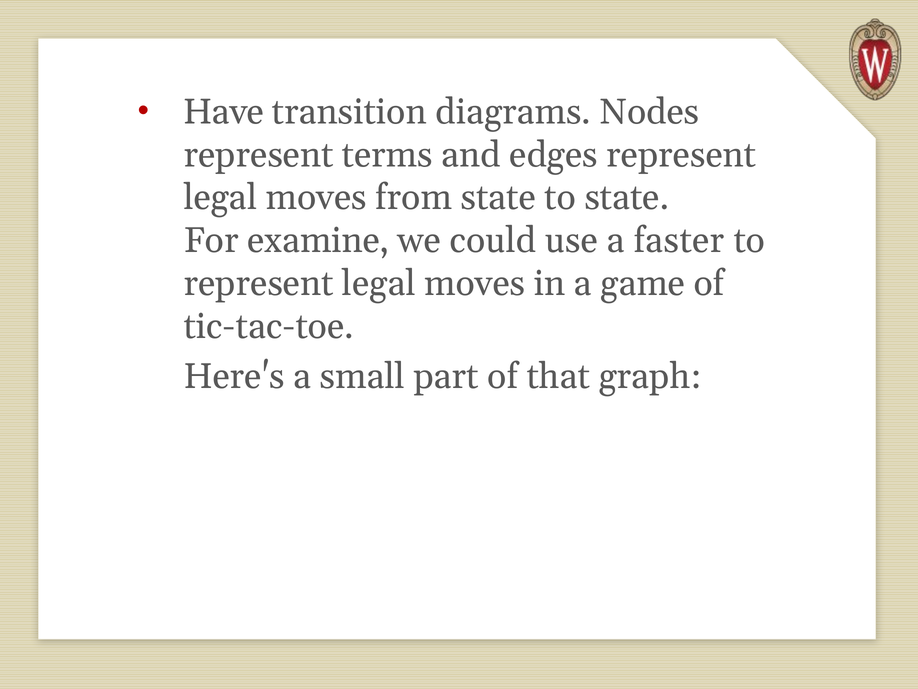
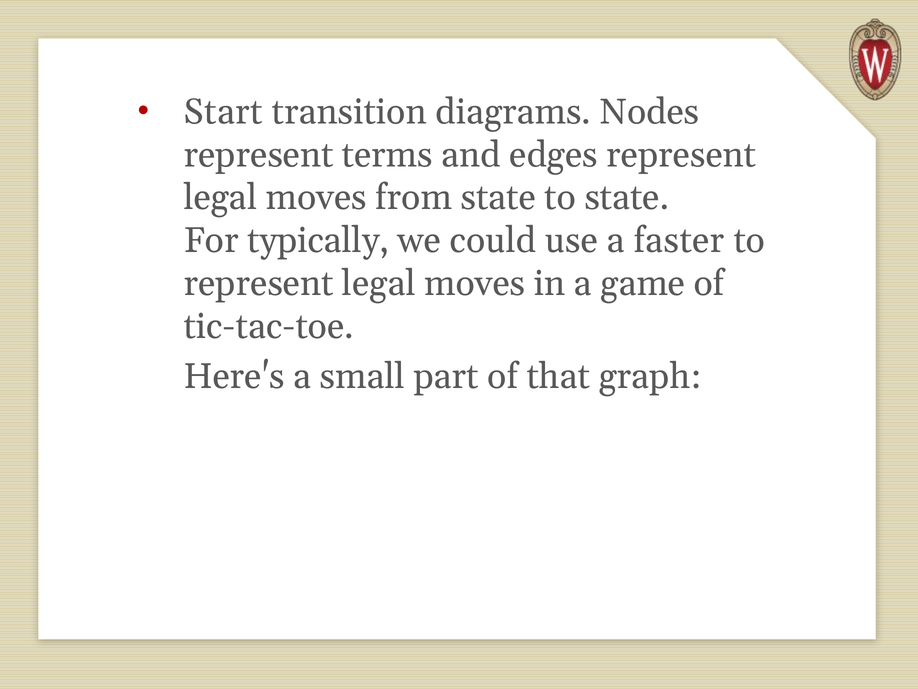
Have: Have -> Start
examine: examine -> typically
